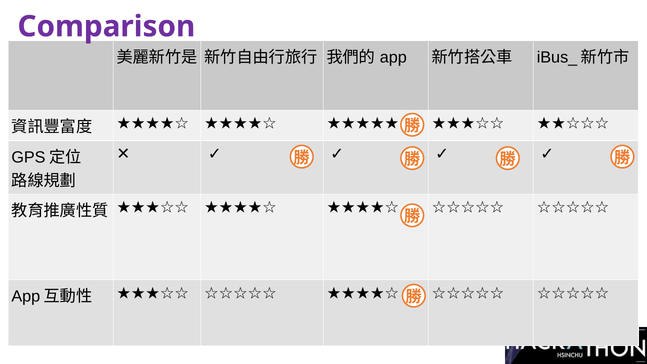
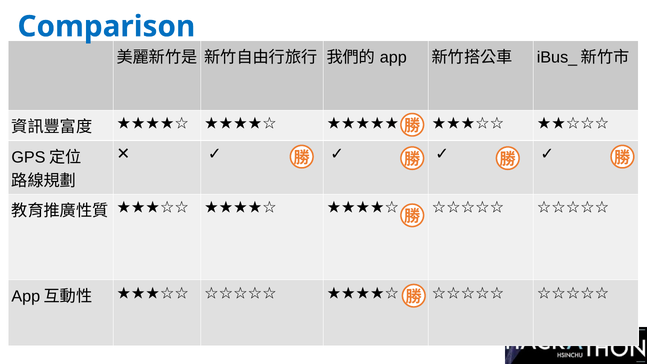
Comparison colour: purple -> blue
